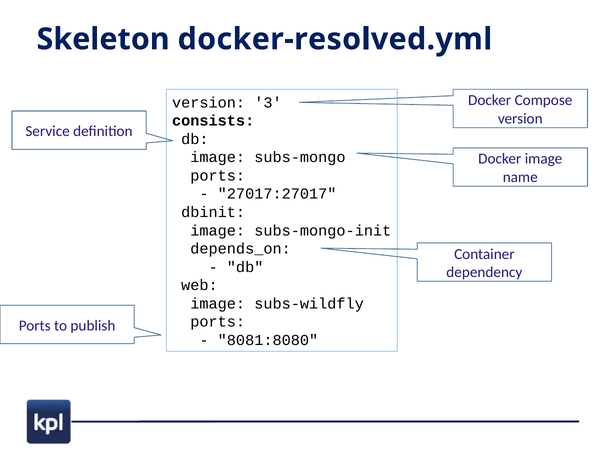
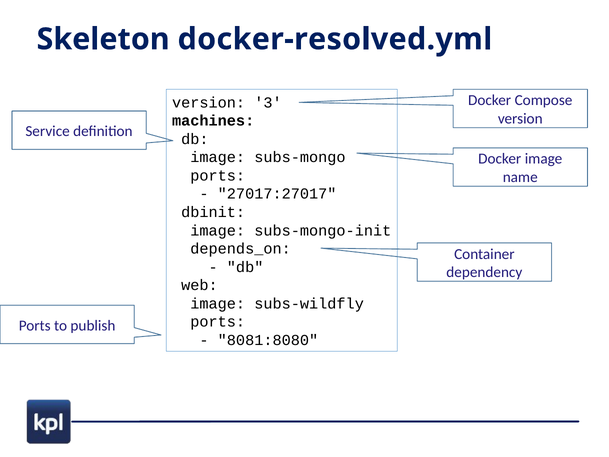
consists: consists -> machines
